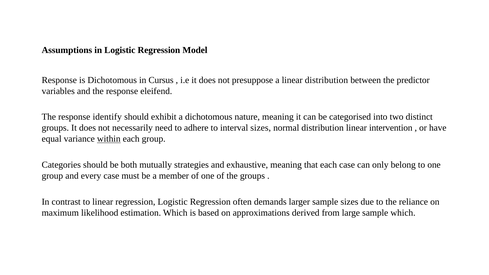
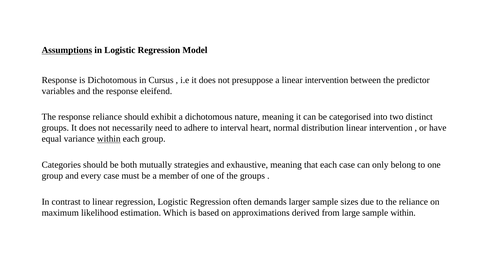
Assumptions underline: none -> present
a linear distribution: distribution -> intervention
response identify: identify -> reliance
interval sizes: sizes -> heart
sample which: which -> within
